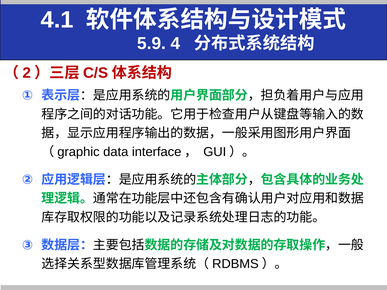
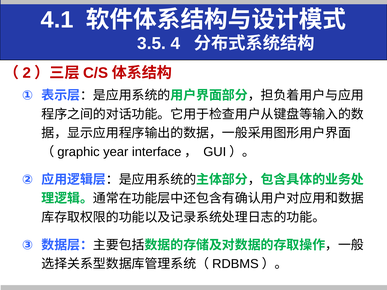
5.9: 5.9 -> 3.5
data: data -> year
